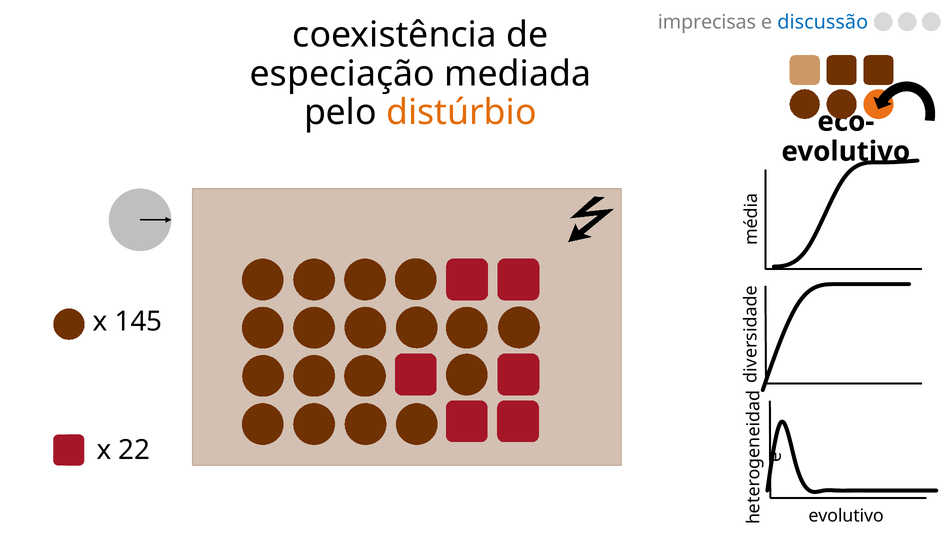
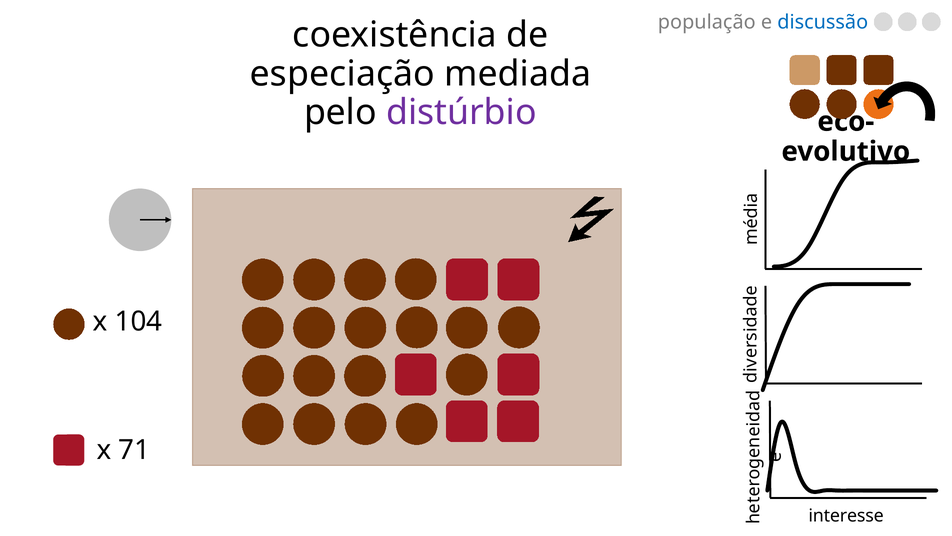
imprecisas: imprecisas -> população
distúrbio colour: orange -> purple
145: 145 -> 104
22: 22 -> 71
evolutivo at (846, 516): evolutivo -> interesse
